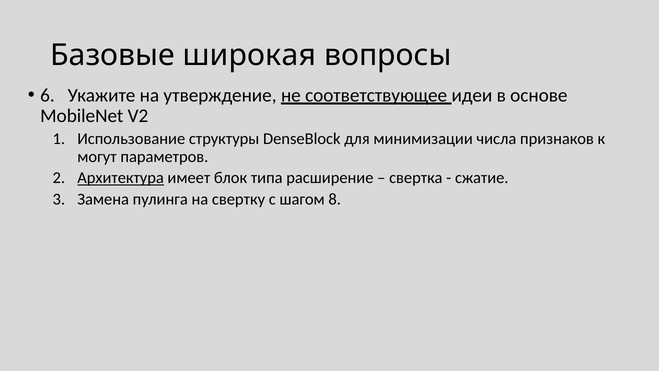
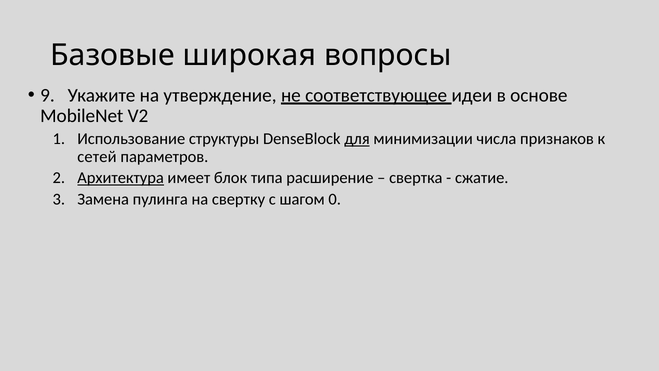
6: 6 -> 9
для underline: none -> present
могут: могут -> сетей
8: 8 -> 0
